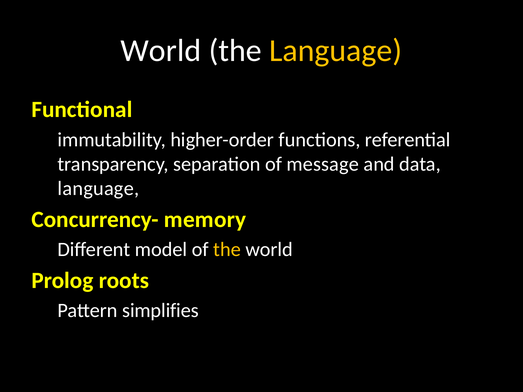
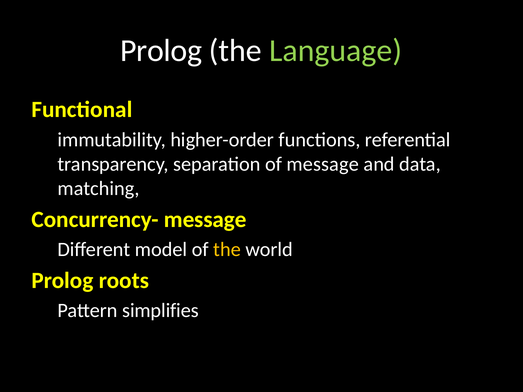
World at (161, 51): World -> Prolog
Language at (336, 51) colour: yellow -> light green
language at (98, 189): language -> matching
Concurrency- memory: memory -> message
